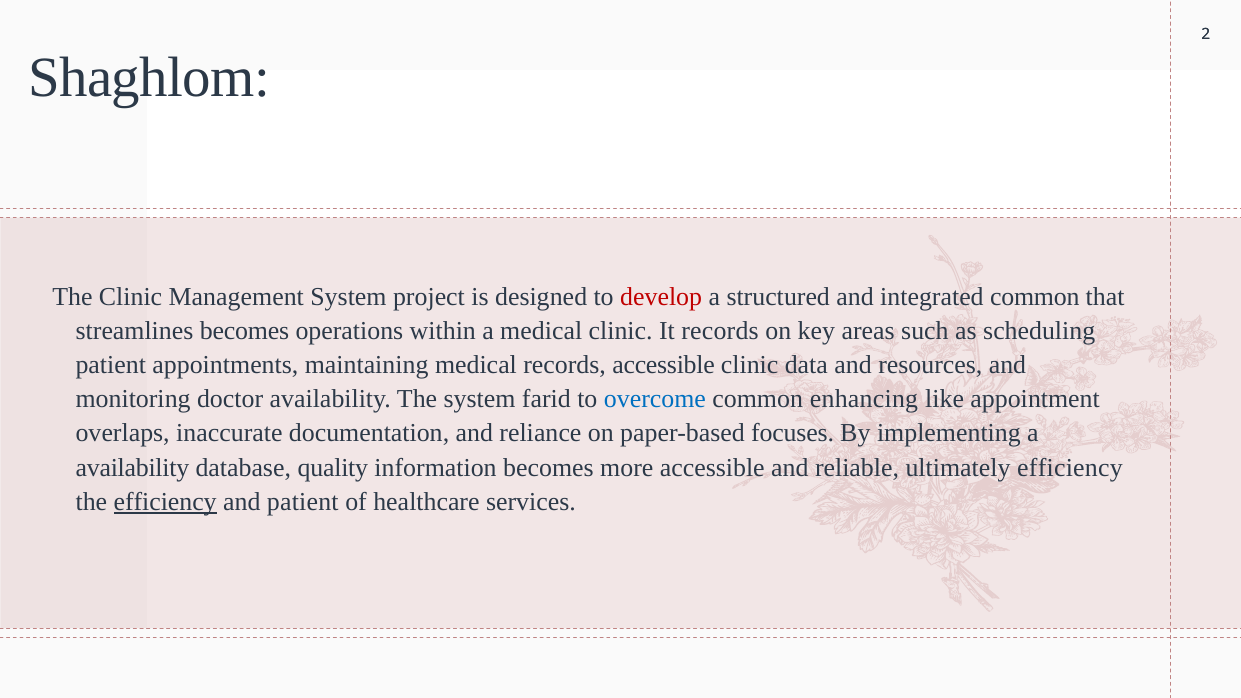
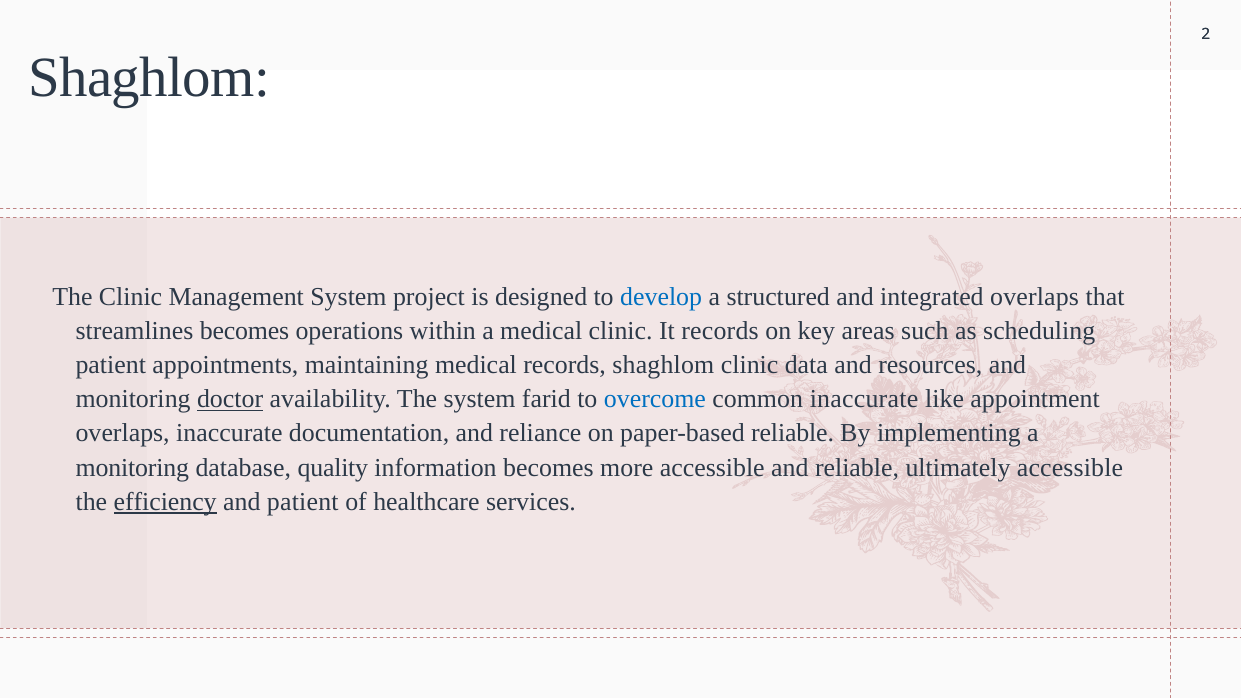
develop colour: red -> blue
integrated common: common -> overlaps
records accessible: accessible -> shaghlom
doctor underline: none -> present
common enhancing: enhancing -> inaccurate
paper-based focuses: focuses -> reliable
availability at (132, 468): availability -> monitoring
ultimately efficiency: efficiency -> accessible
